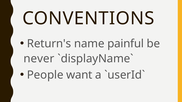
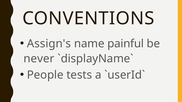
Return's: Return's -> Assign's
want: want -> tests
